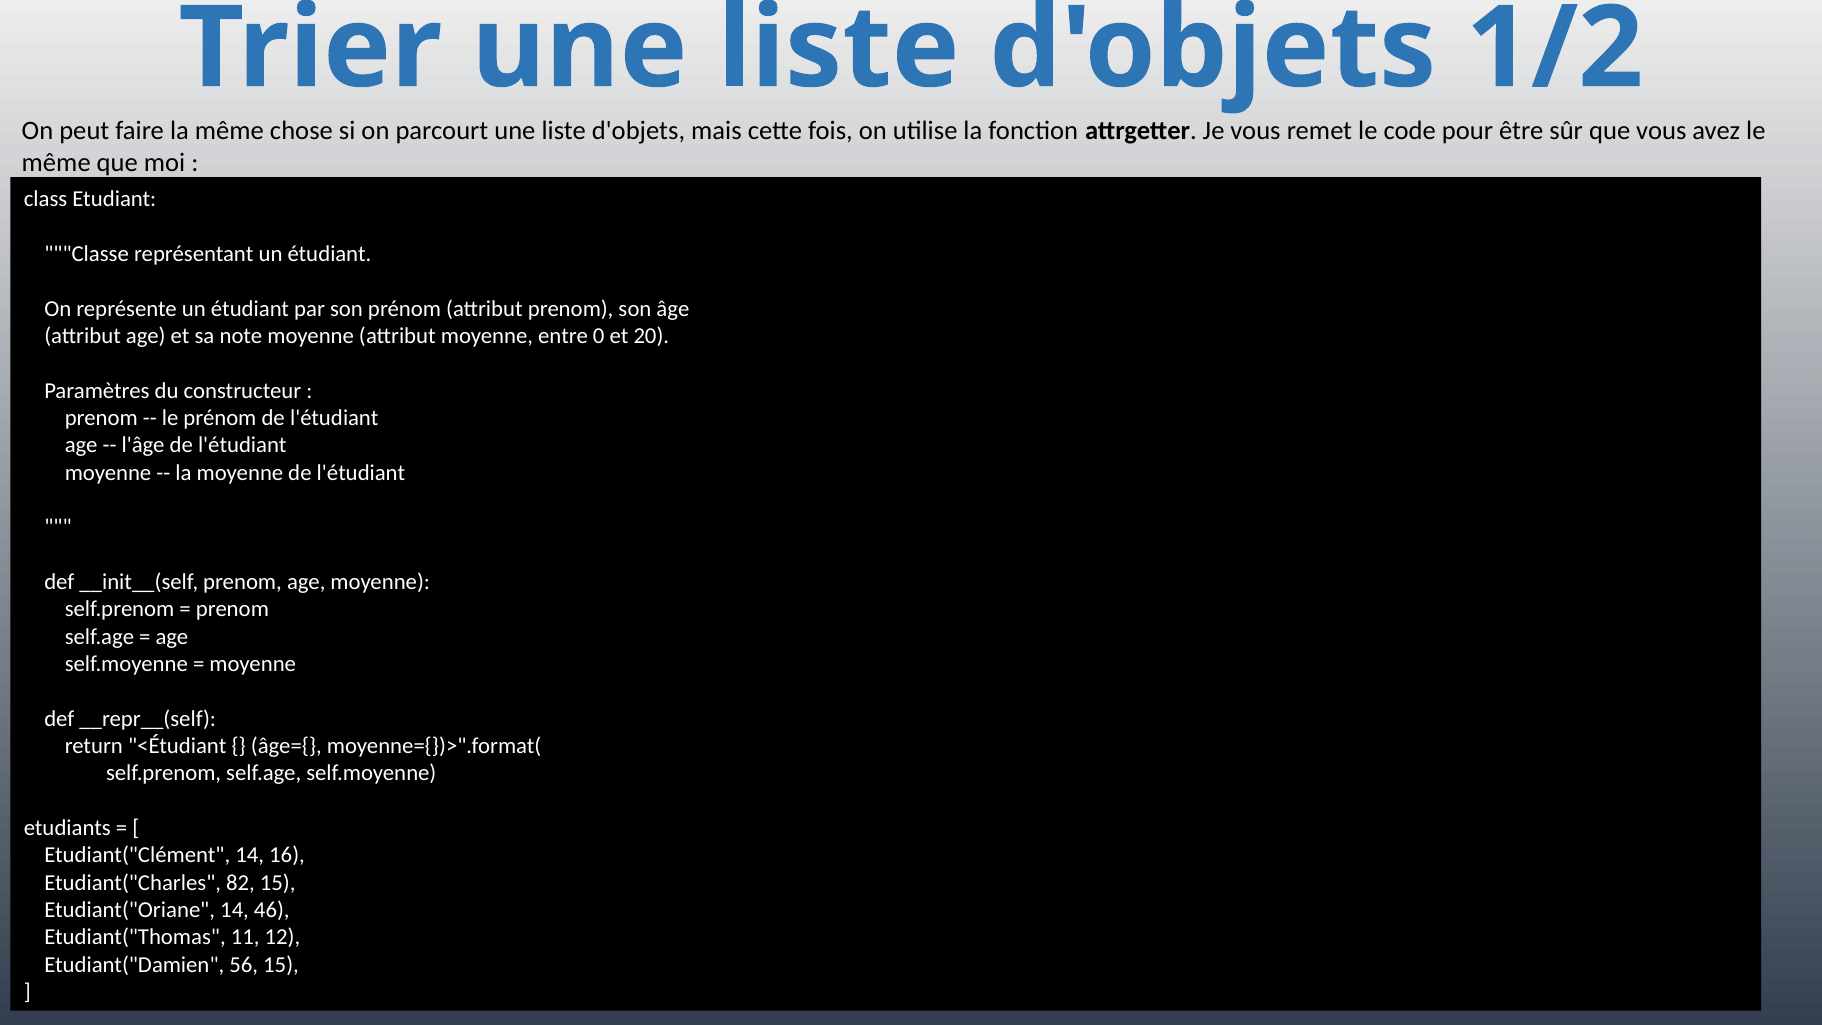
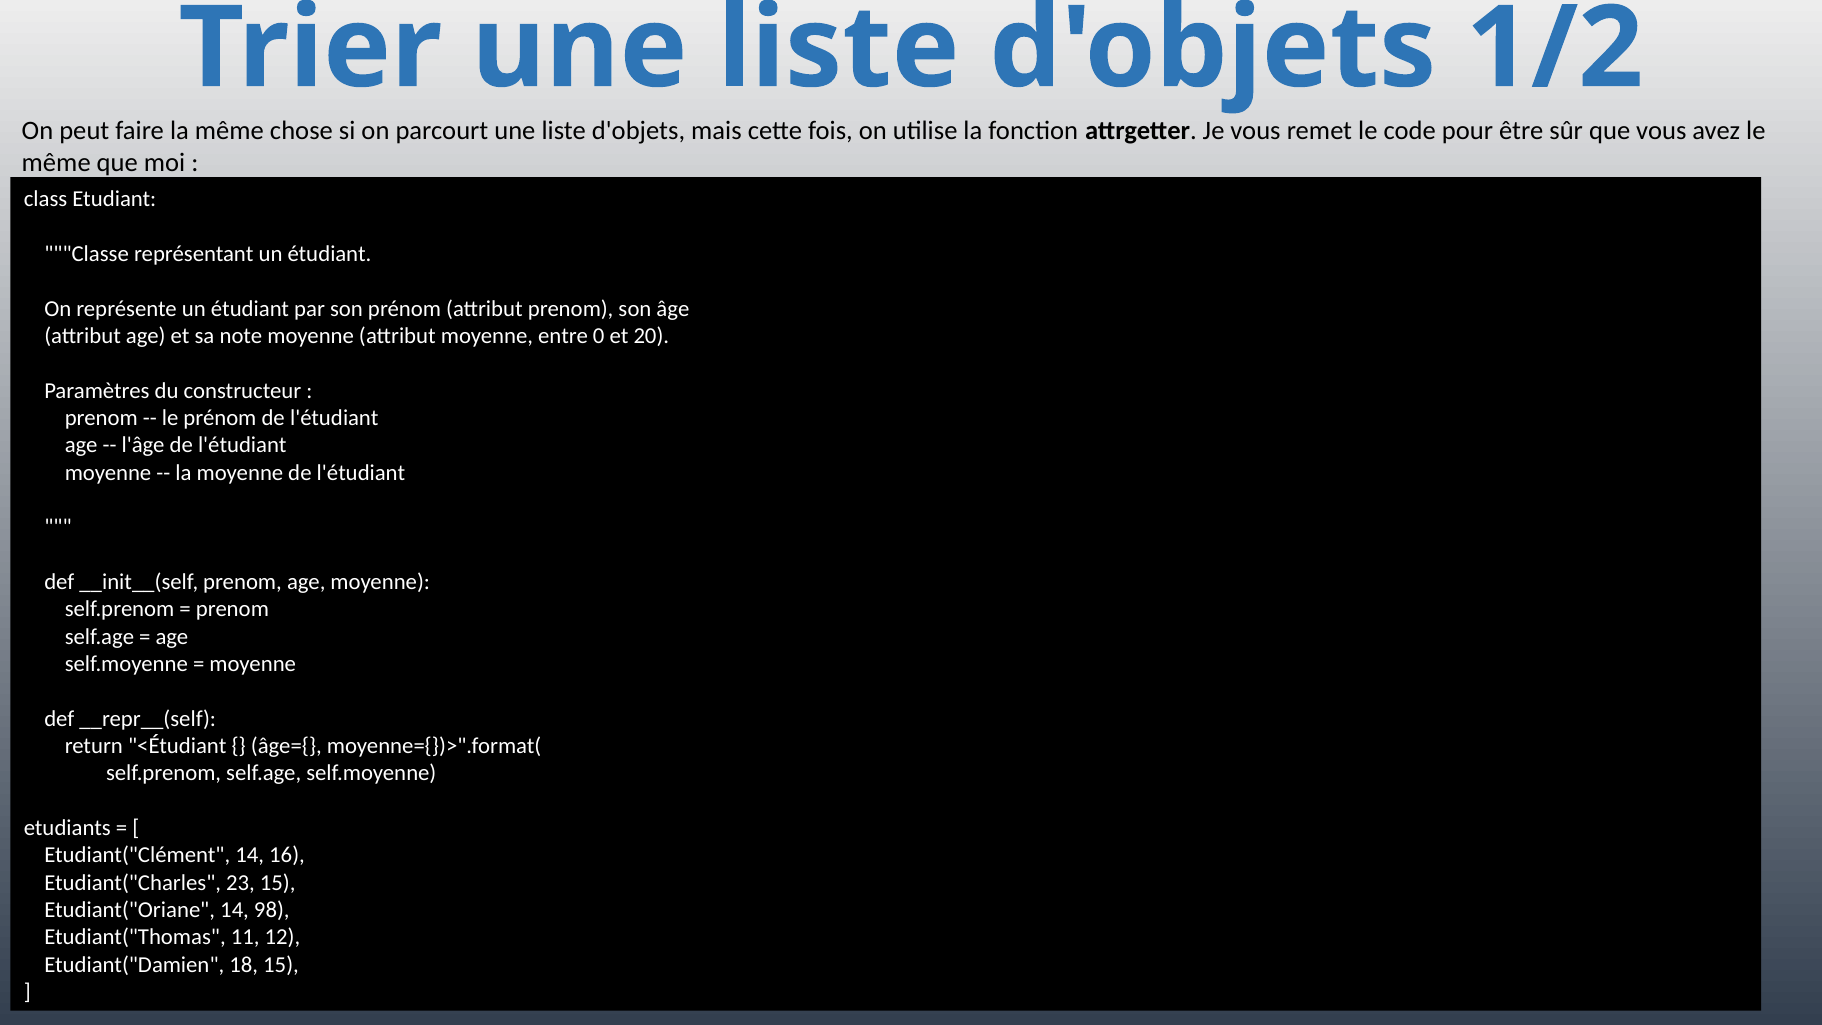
82: 82 -> 23
46: 46 -> 98
56: 56 -> 18
